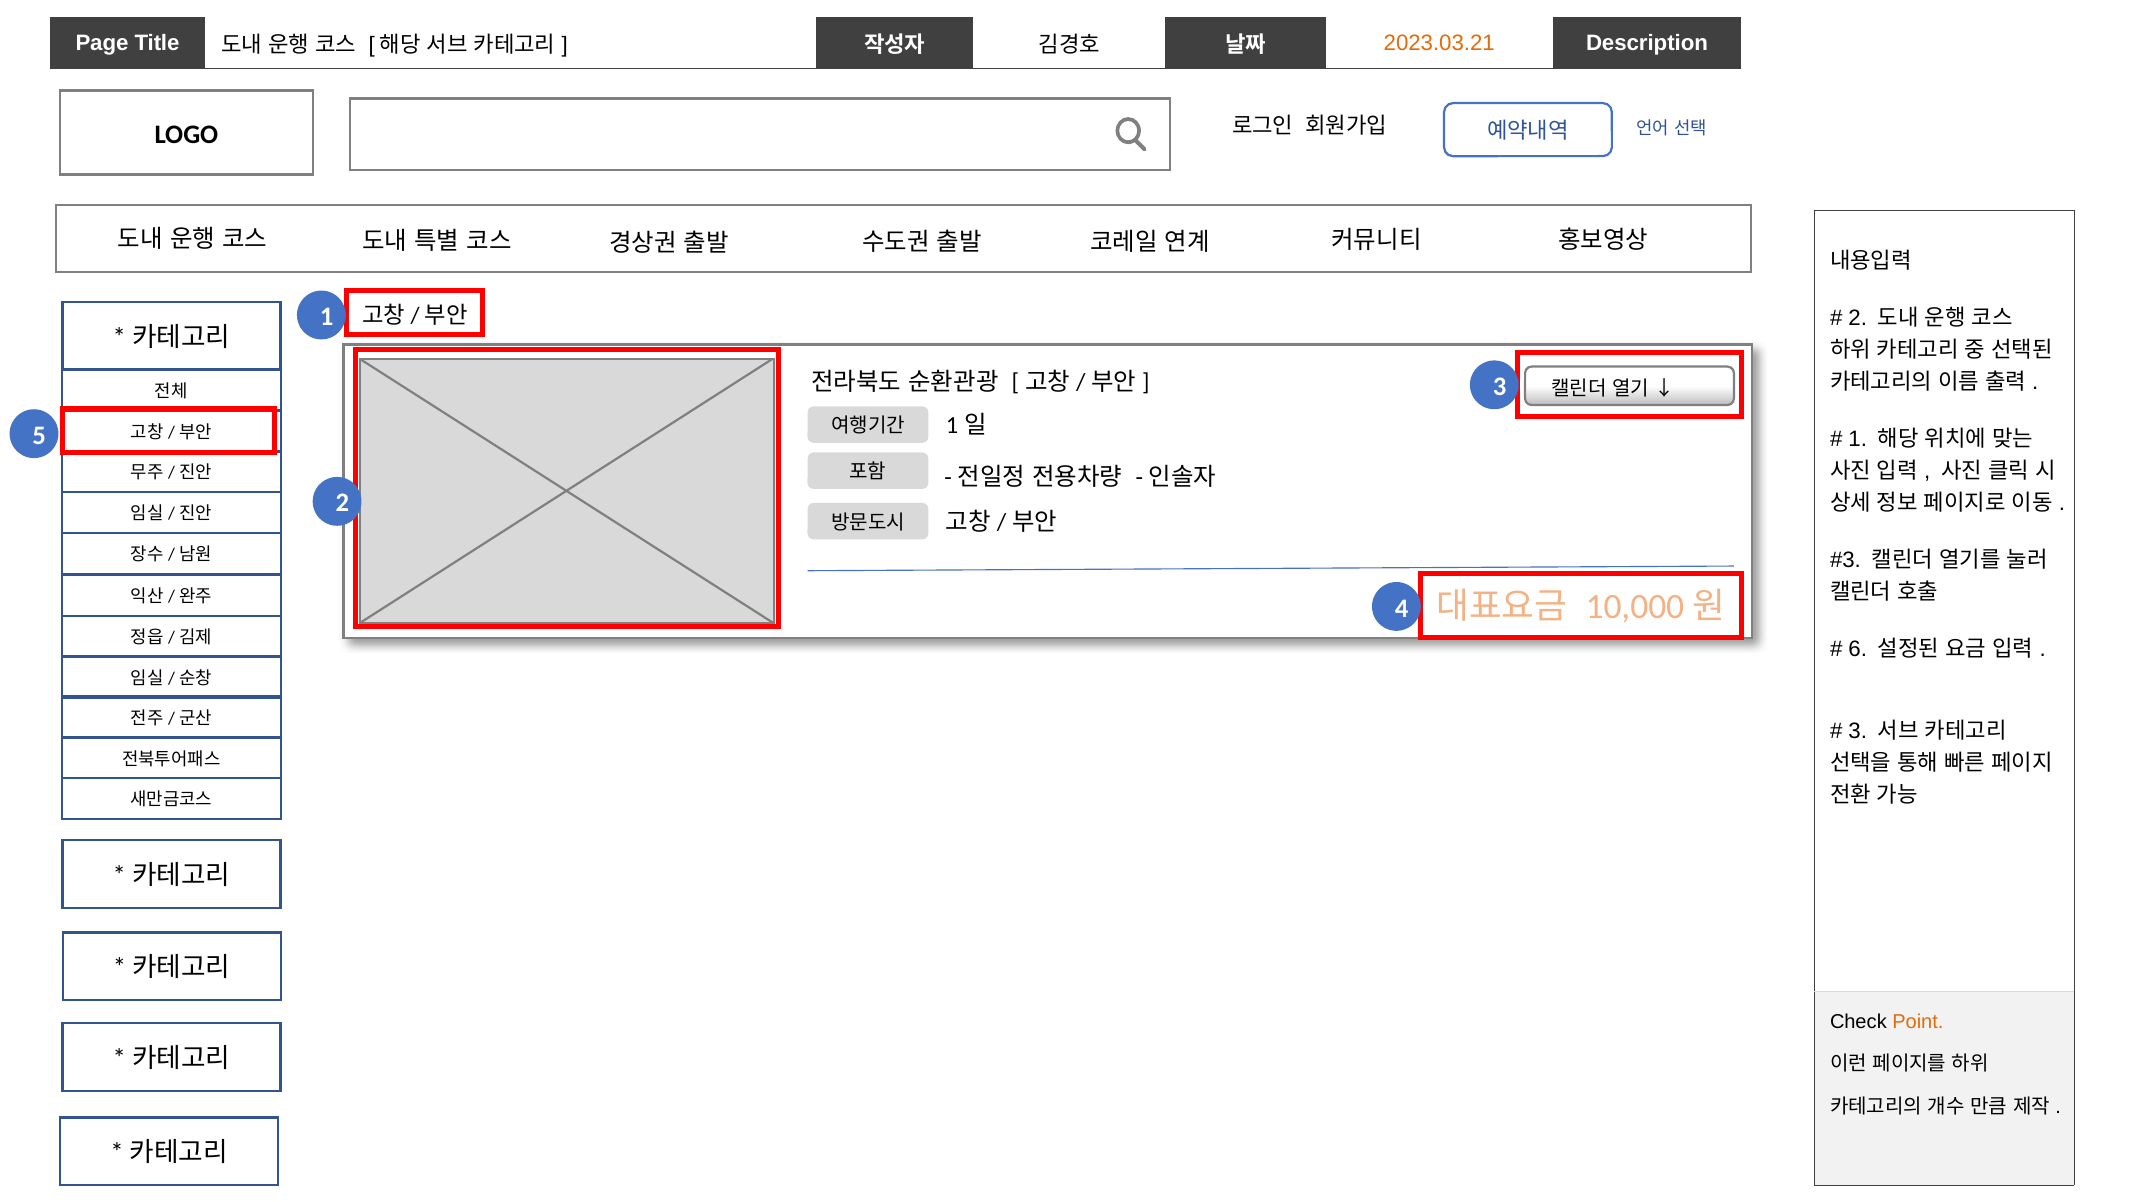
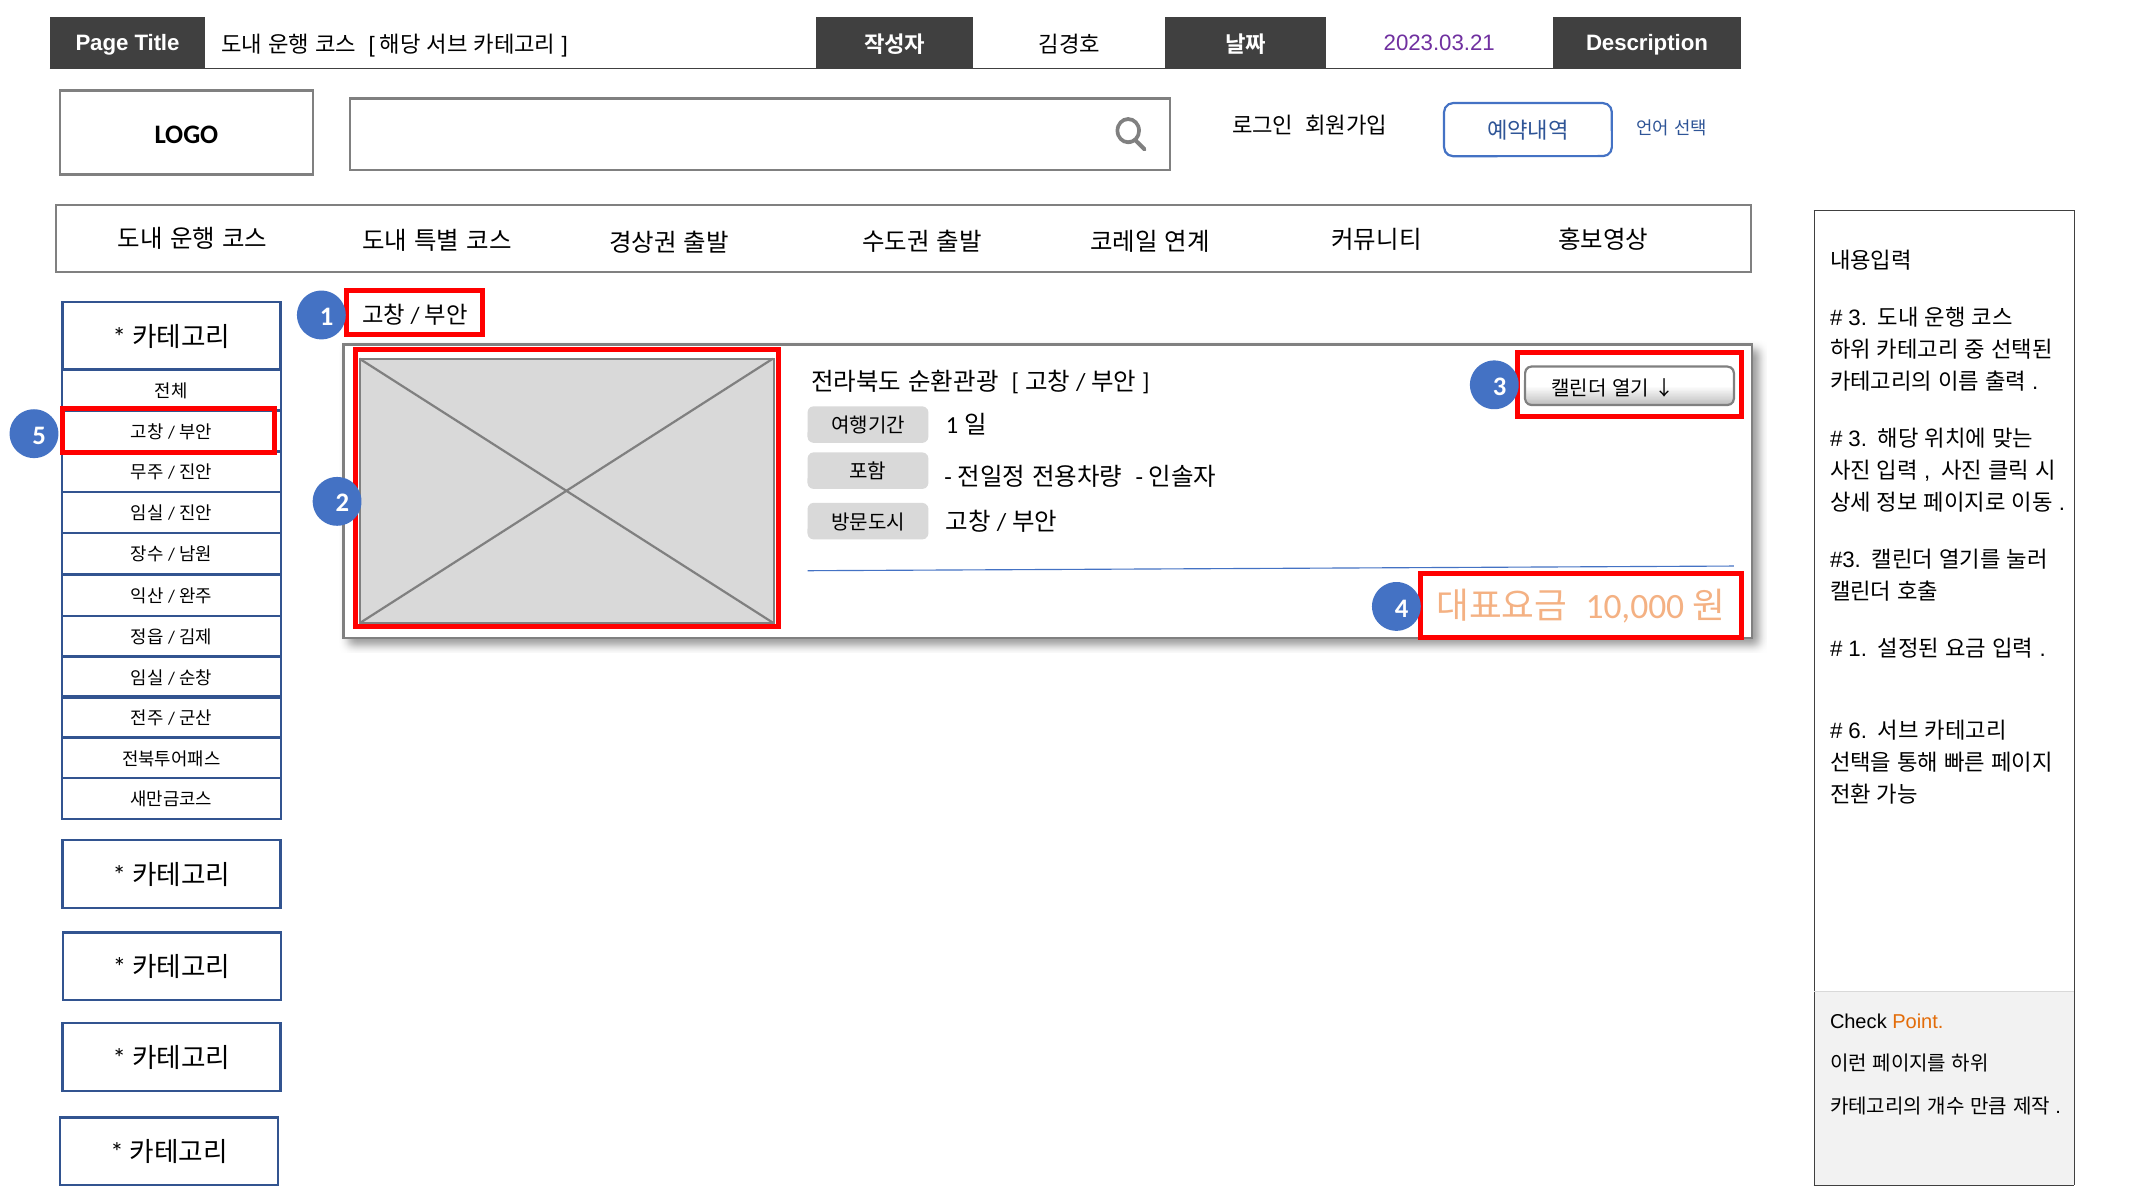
2023.03.21 colour: orange -> purple
2 at (1858, 318): 2 -> 3
1 at (1858, 440): 1 -> 3
6 at (1858, 650): 6 -> 1
3 at (1858, 731): 3 -> 6
